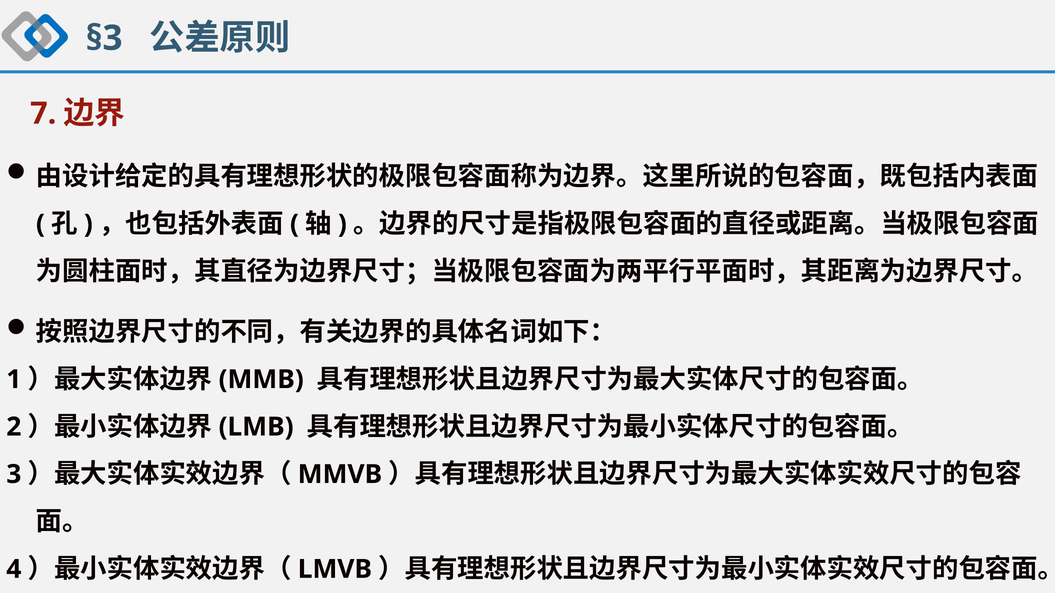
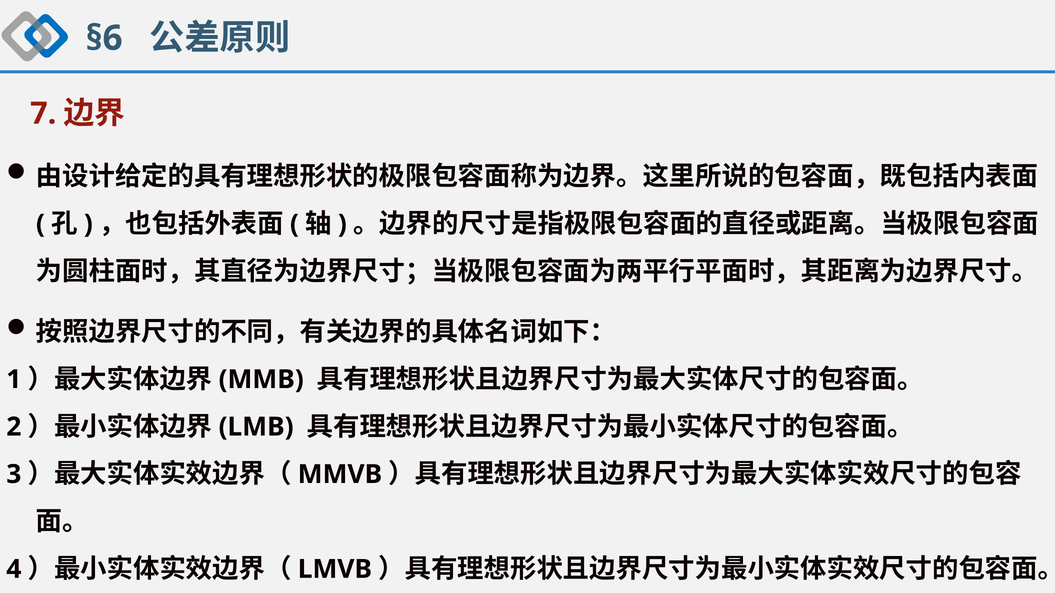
§3: §3 -> §6
